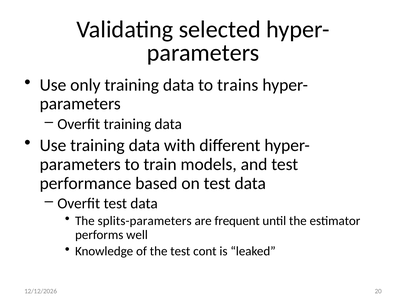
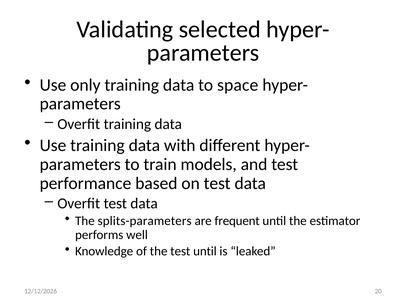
trains: trains -> space
test cont: cont -> until
